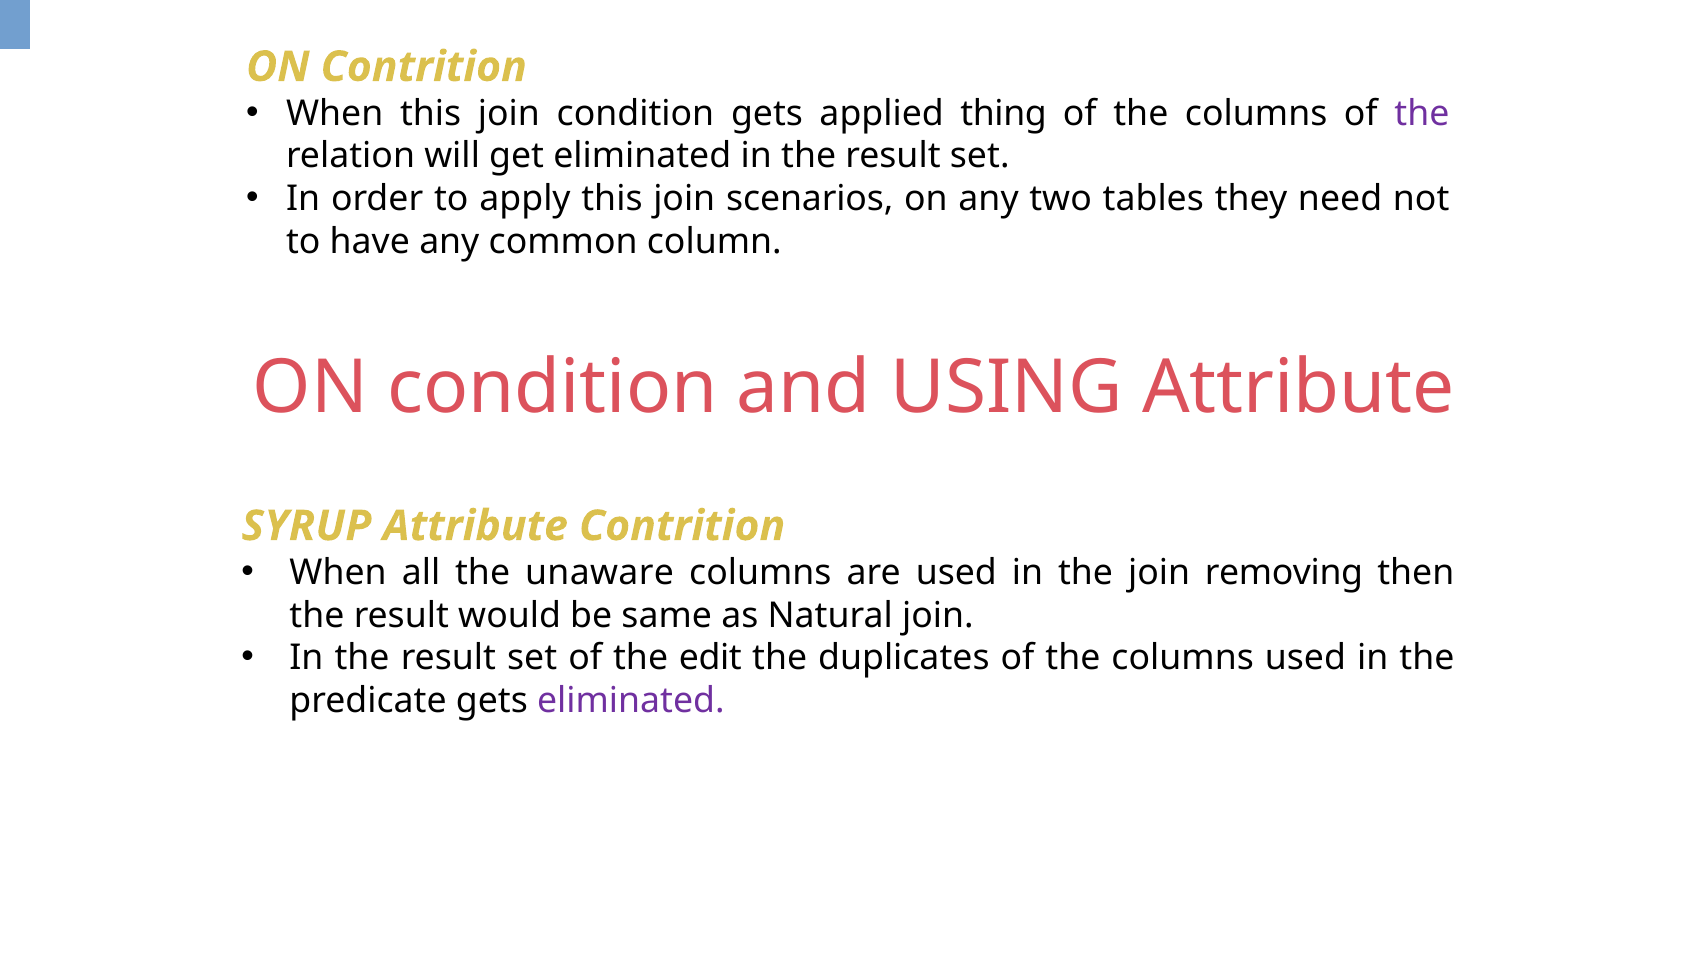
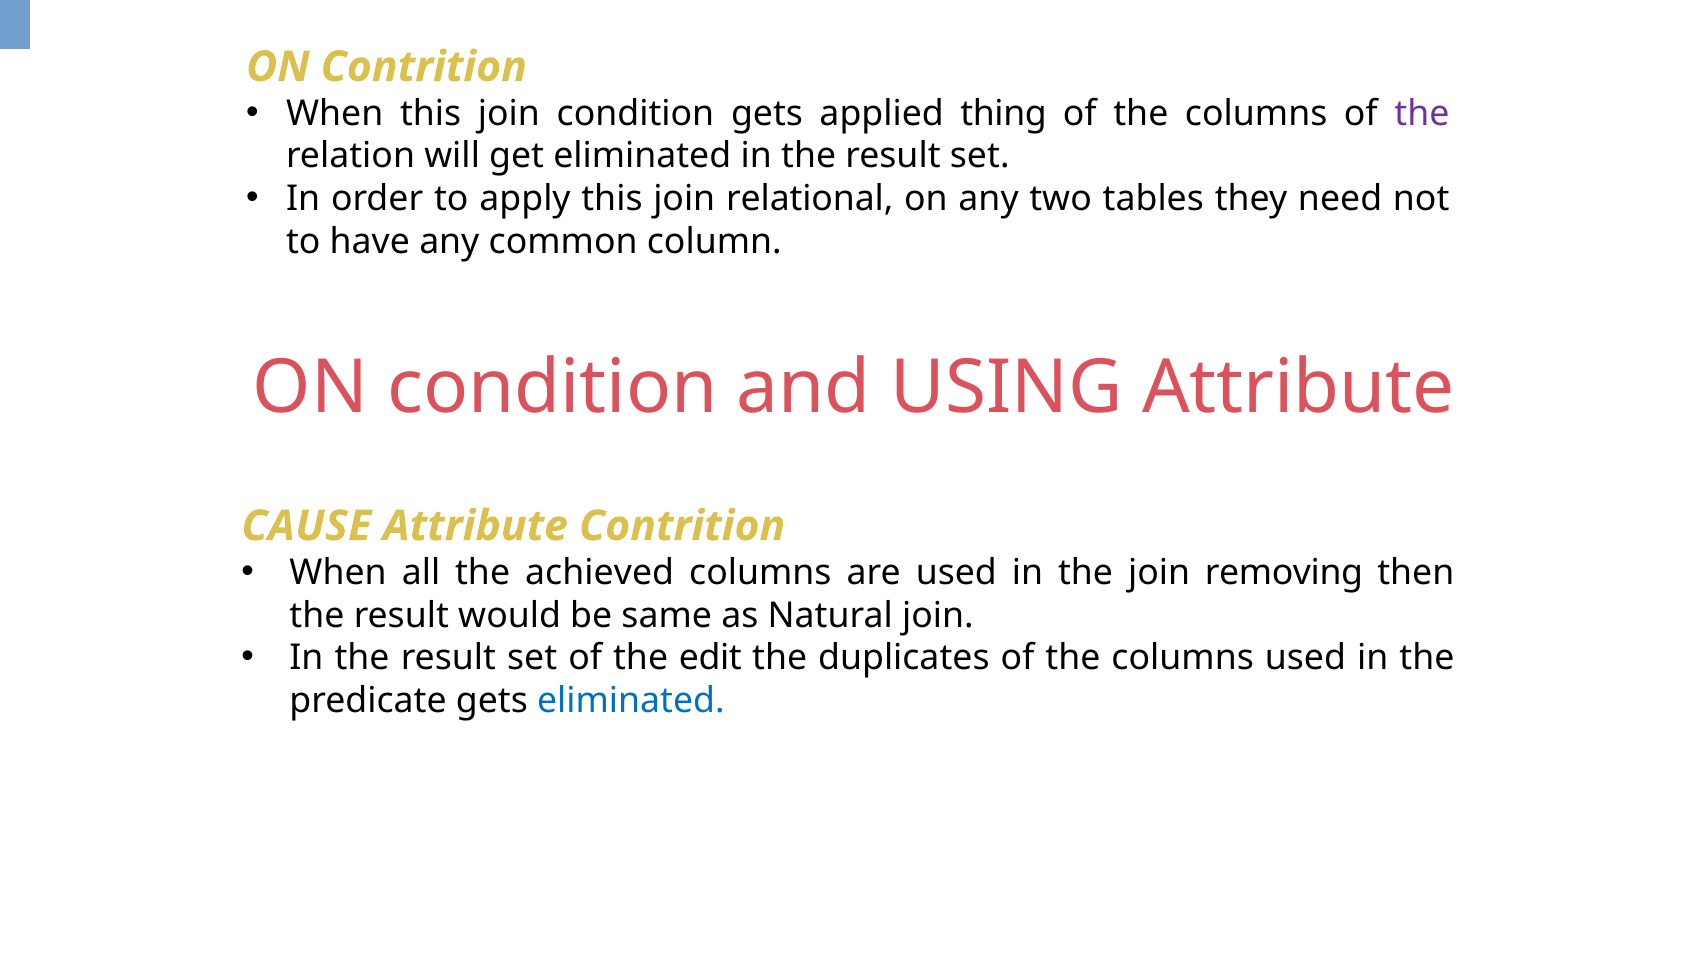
scenarios: scenarios -> relational
SYRUP: SYRUP -> CAUSE
unaware: unaware -> achieved
eliminated at (631, 701) colour: purple -> blue
